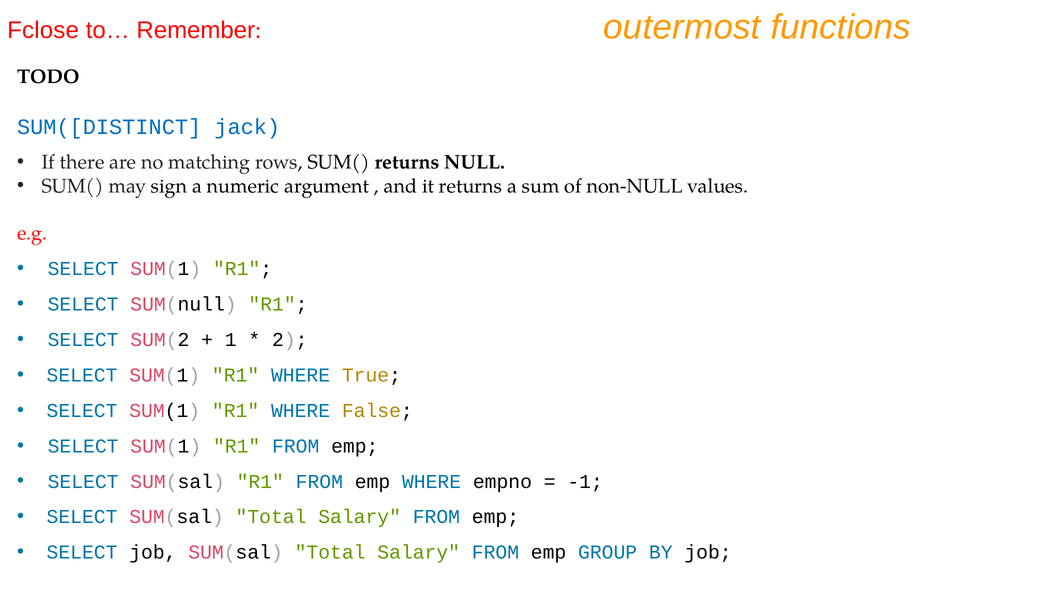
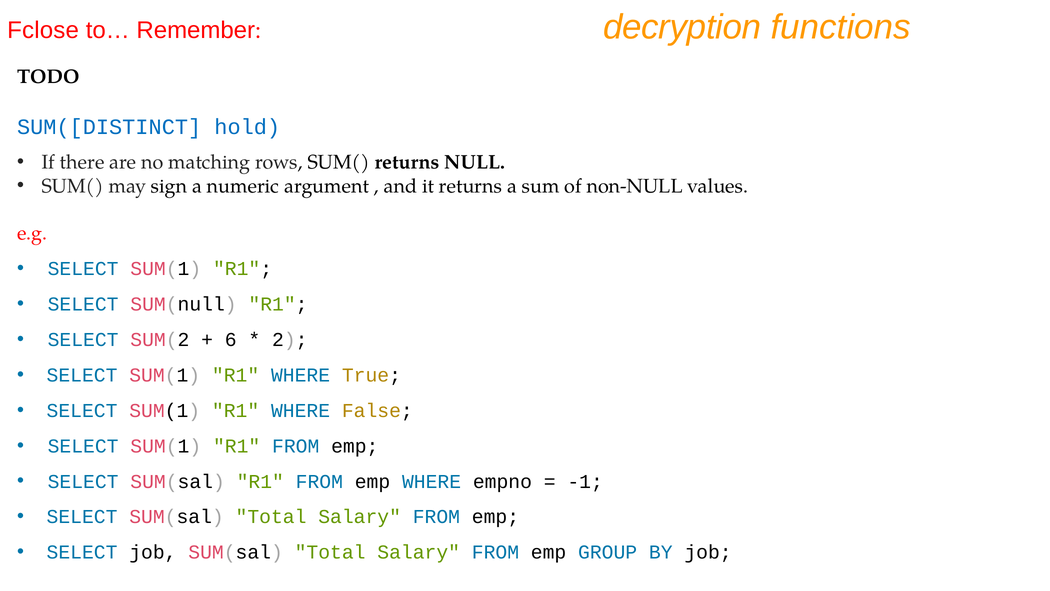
outermost: outermost -> decryption
jack: jack -> hold
1: 1 -> 6
